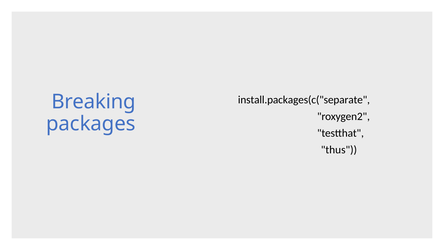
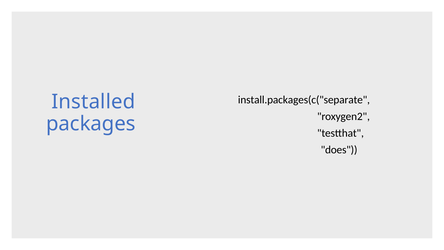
Breaking: Breaking -> Installed
thus: thus -> does
